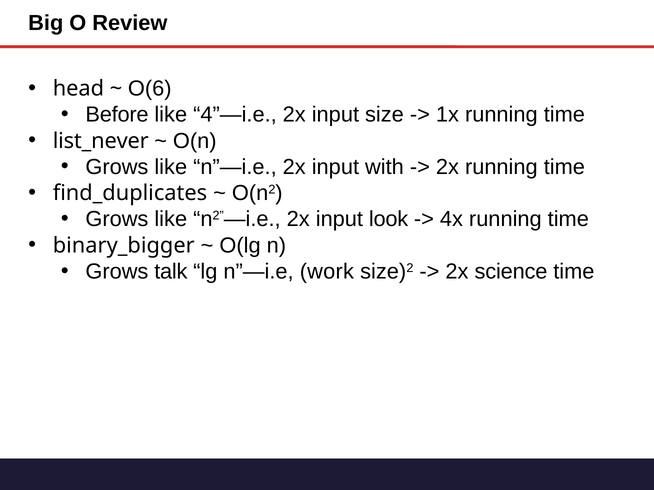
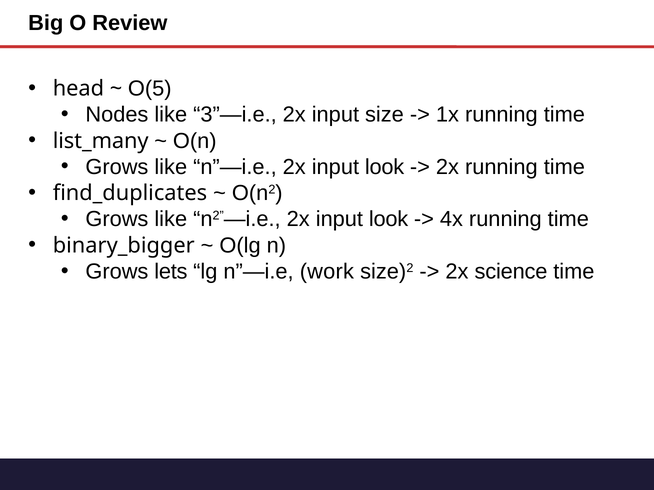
O(6: O(6 -> O(5
Before: Before -> Nodes
4”—i.e: 4”—i.e -> 3”—i.e
list_never: list_never -> list_many
n”—i.e 2x input with: with -> look
talk: talk -> lets
